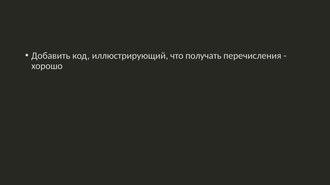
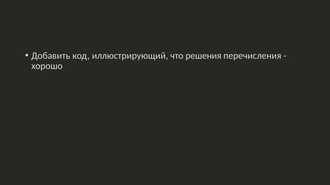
получать: получать -> решения
